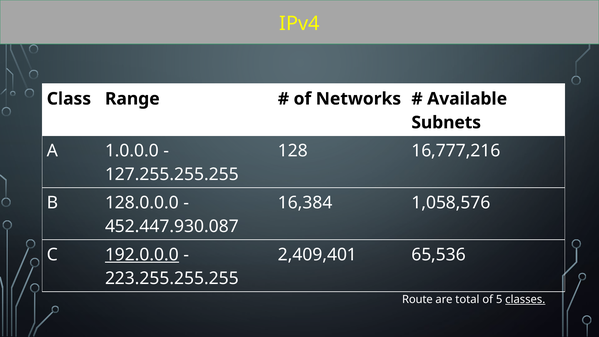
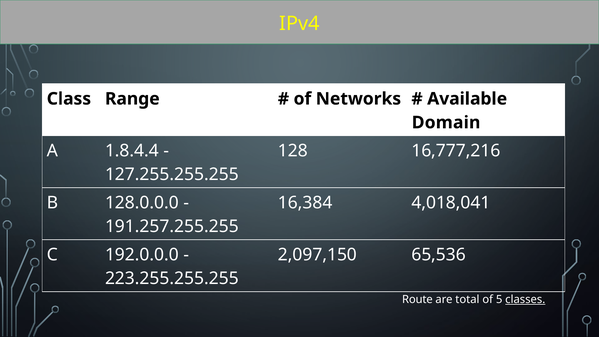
Subnets: Subnets -> Domain
1.0.0.0: 1.0.0.0 -> 1.8.4.4
1,058,576: 1,058,576 -> 4,018,041
452.447.930.087: 452.447.930.087 -> 191.257.255.255
192.0.0.0 underline: present -> none
2,409,401: 2,409,401 -> 2,097,150
